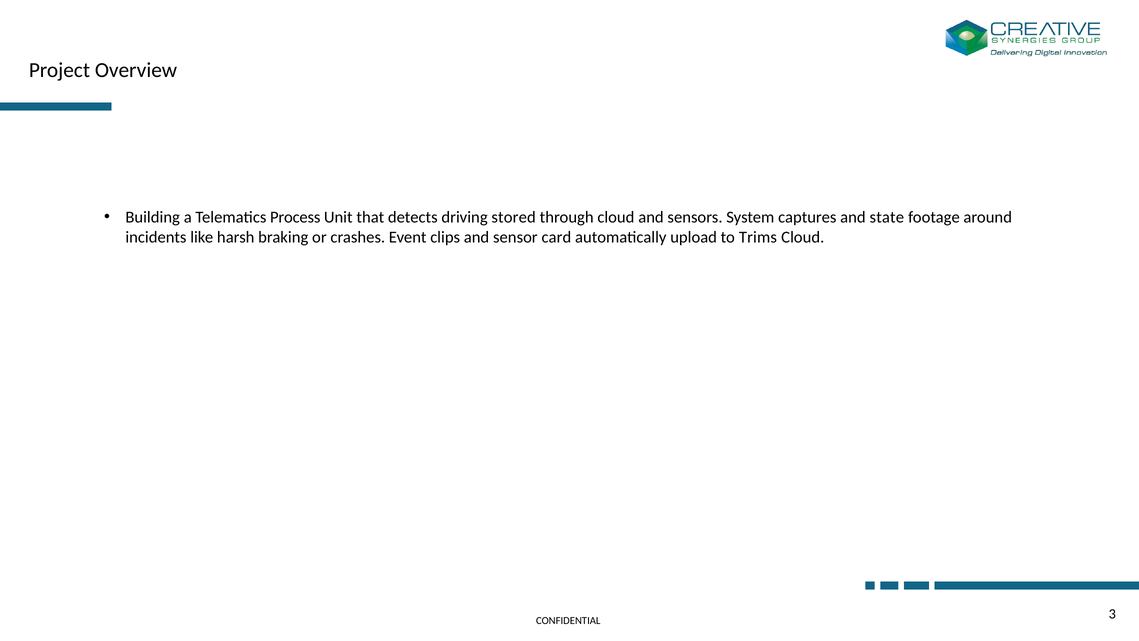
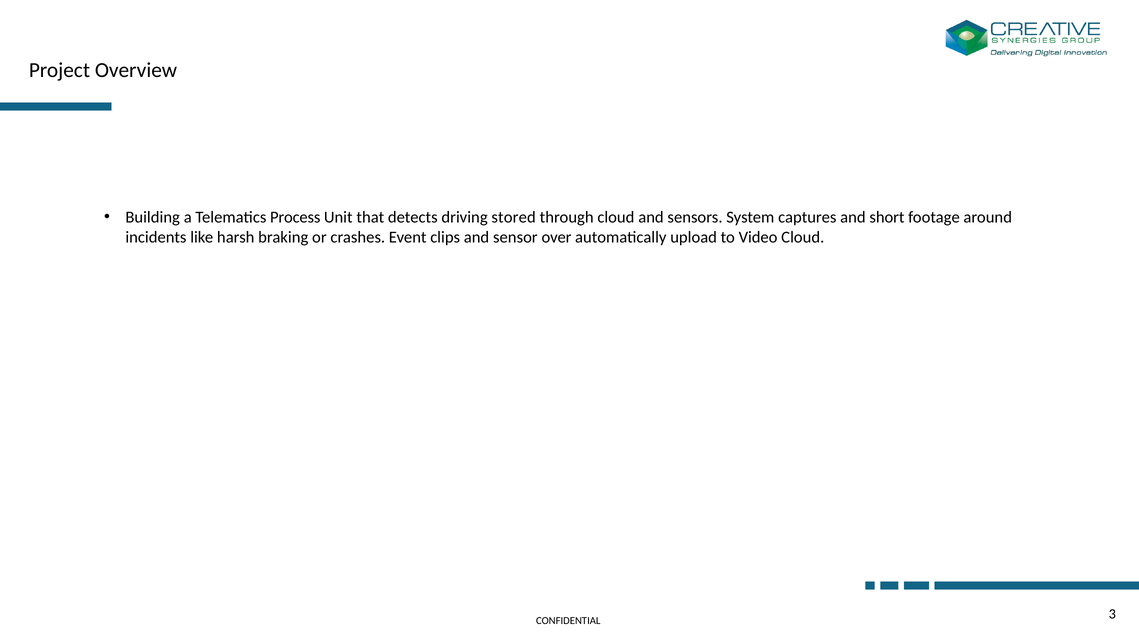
state: state -> short
card: card -> over
Trims: Trims -> Video
